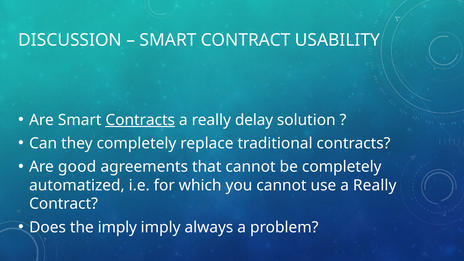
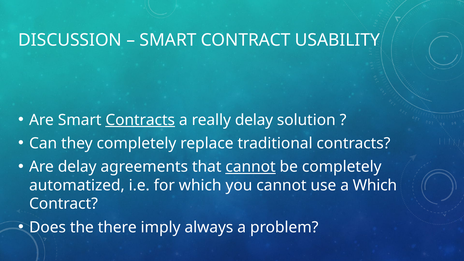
Are good: good -> delay
cannot at (251, 167) underline: none -> present
use a Really: Really -> Which
the imply: imply -> there
